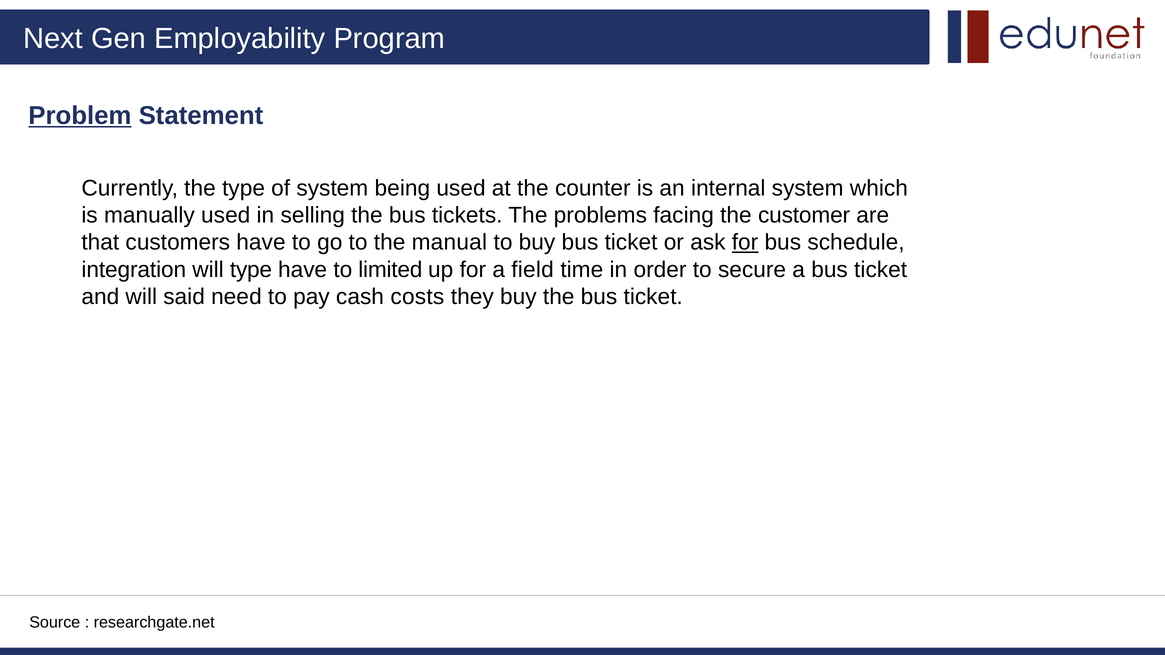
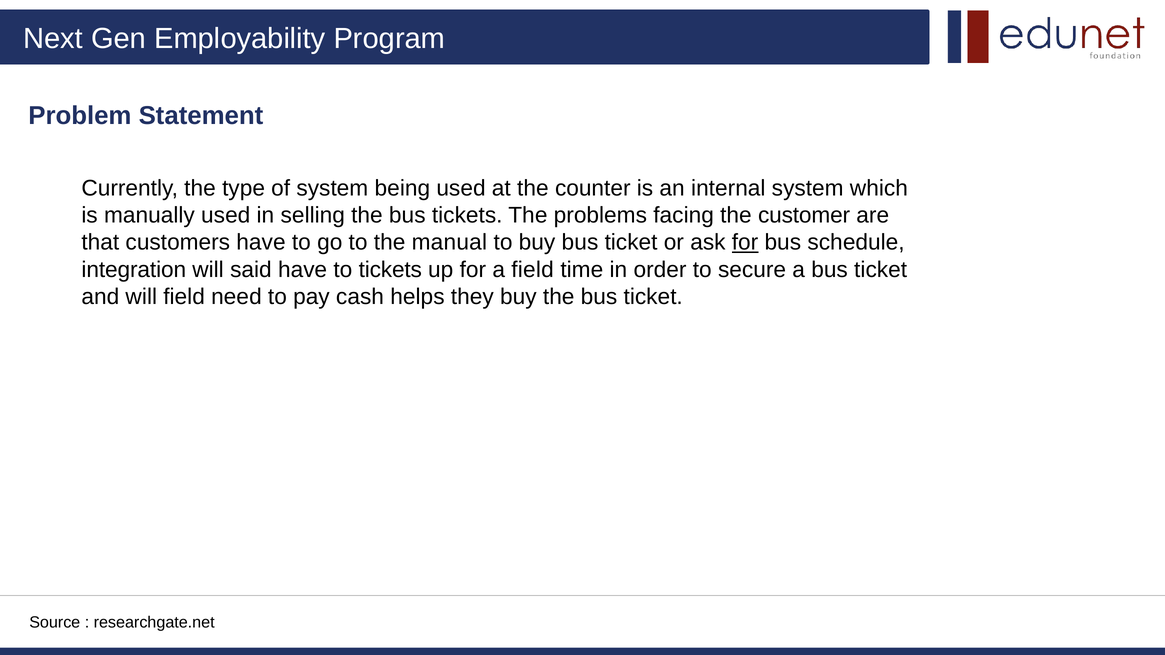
Problem underline: present -> none
will type: type -> said
to limited: limited -> tickets
will said: said -> field
costs: costs -> helps
